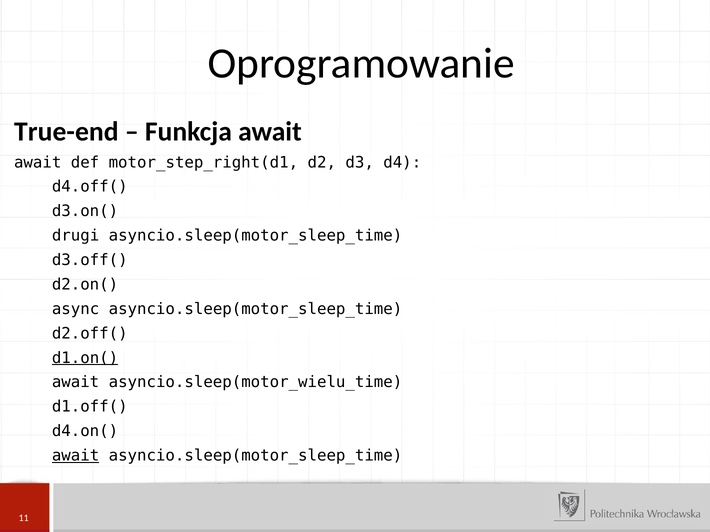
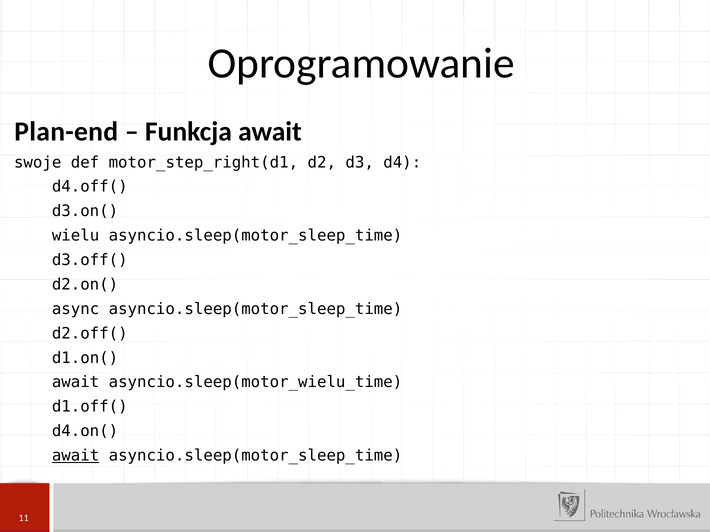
True-end: True-end -> Plan-end
await at (38, 162): await -> swoje
drugi: drugi -> wielu
d1.on( underline: present -> none
